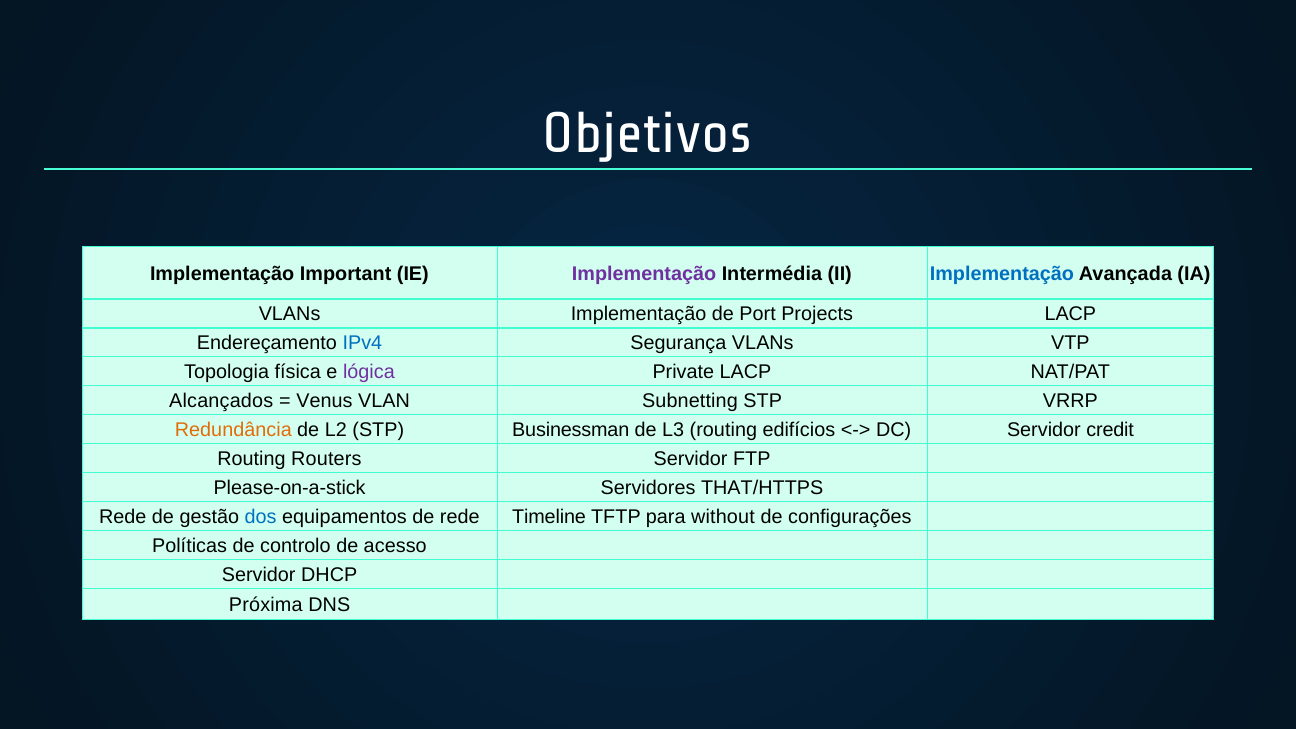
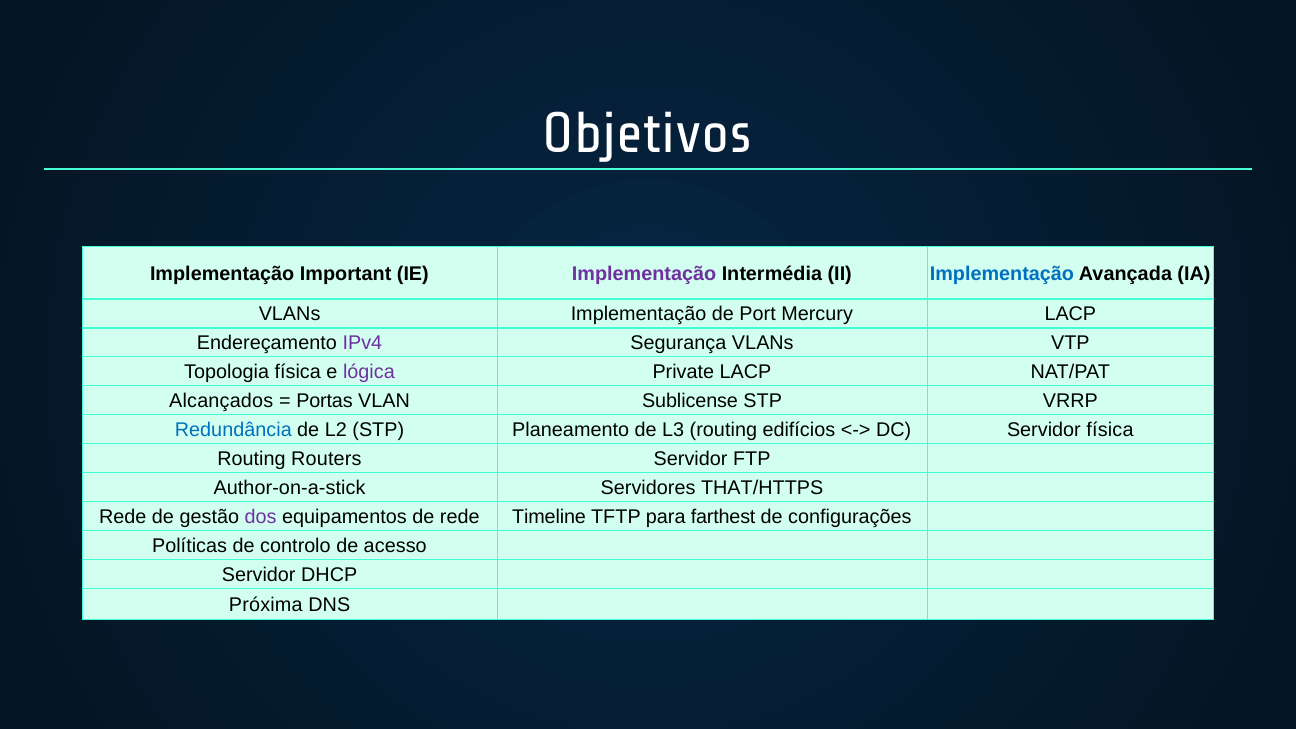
Projects: Projects -> Mercury
IPv4 colour: blue -> purple
Venus: Venus -> Portas
Subnetting: Subnetting -> Sublicense
Redundância colour: orange -> blue
Businessman: Businessman -> Planeamento
Servidor credit: credit -> física
Please-on-a-stick: Please-on-a-stick -> Author-on-a-stick
dos colour: blue -> purple
without: without -> farthest
